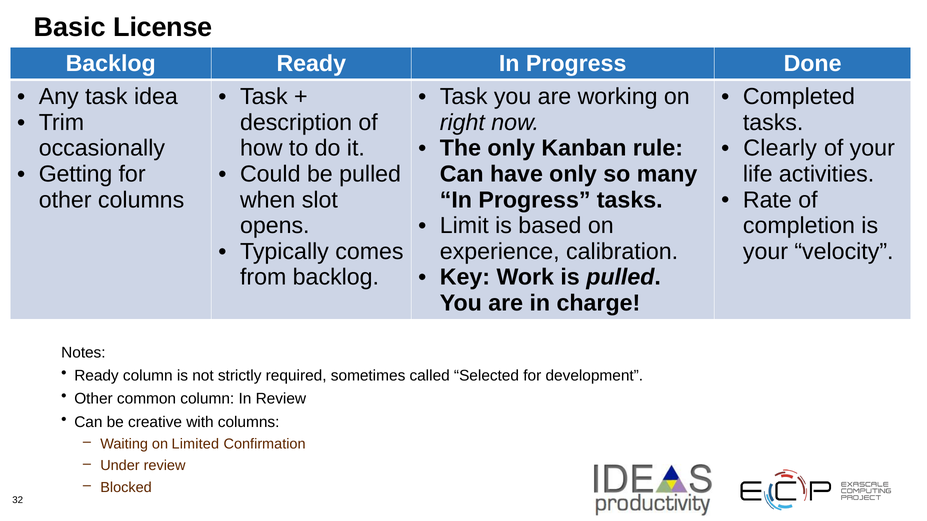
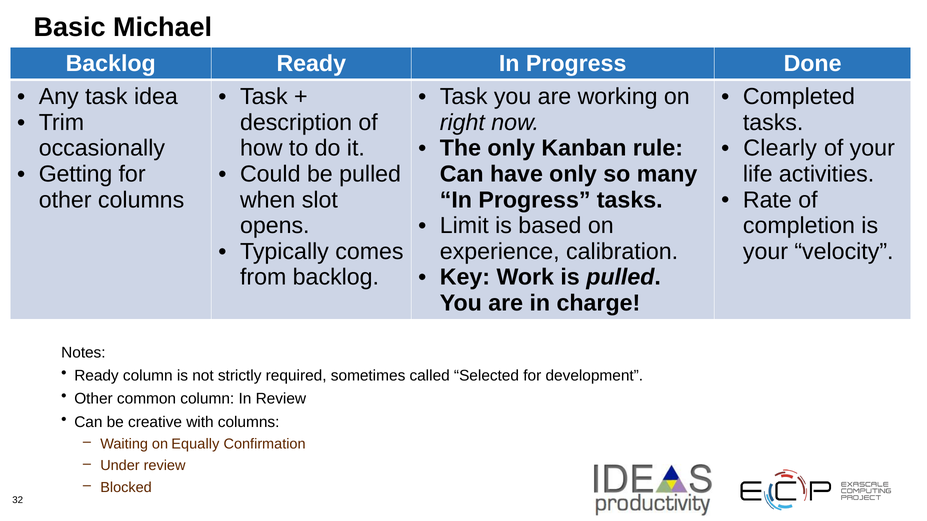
License: License -> Michael
Limited: Limited -> Equally
